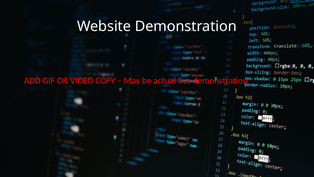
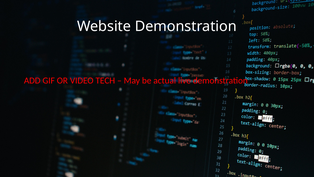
COPY: COPY -> TECH
